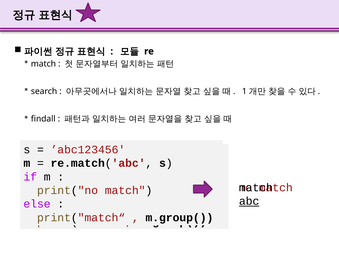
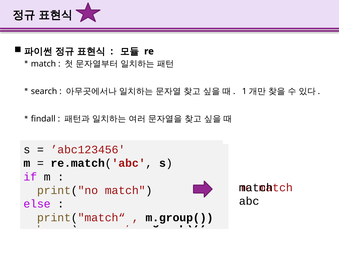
abc underline: present -> none
